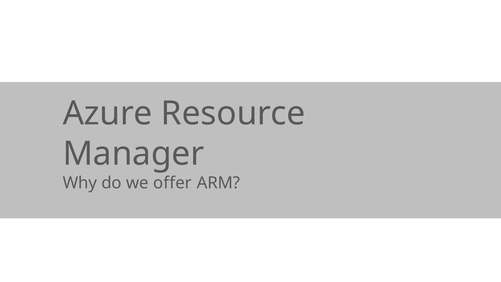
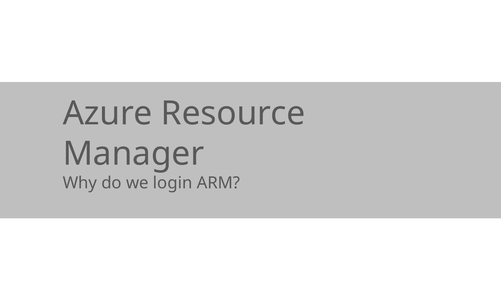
offer: offer -> login
